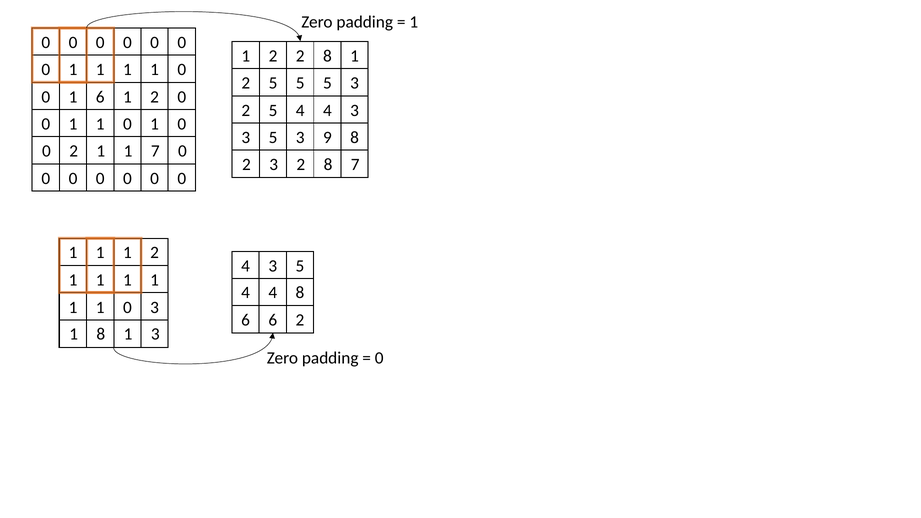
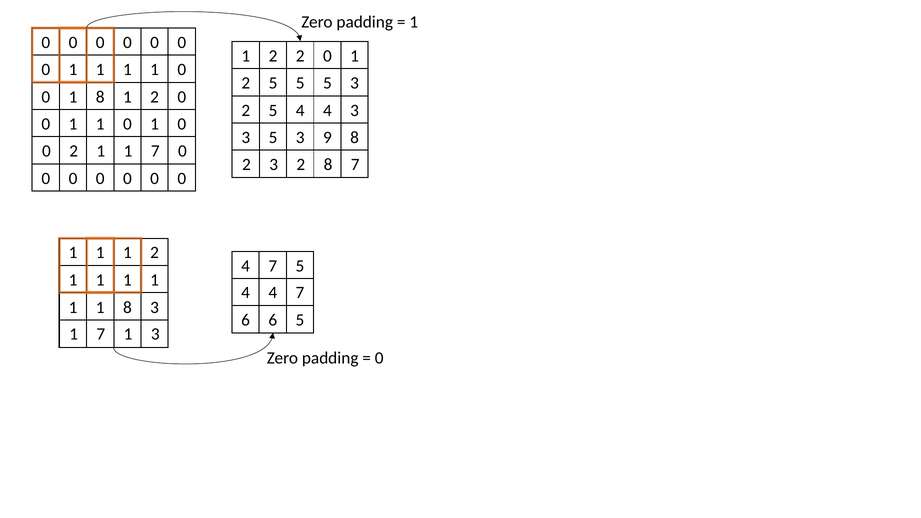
2 2 8: 8 -> 0
0 1 6: 6 -> 8
3 at (273, 266): 3 -> 7
4 4 8: 8 -> 7
0 at (127, 307): 0 -> 8
6 2: 2 -> 5
8 at (101, 334): 8 -> 7
